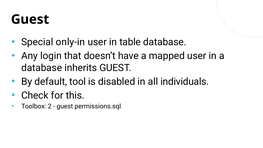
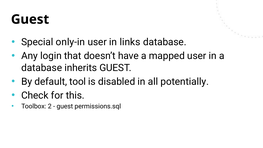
table: table -> links
individuals: individuals -> potentially
